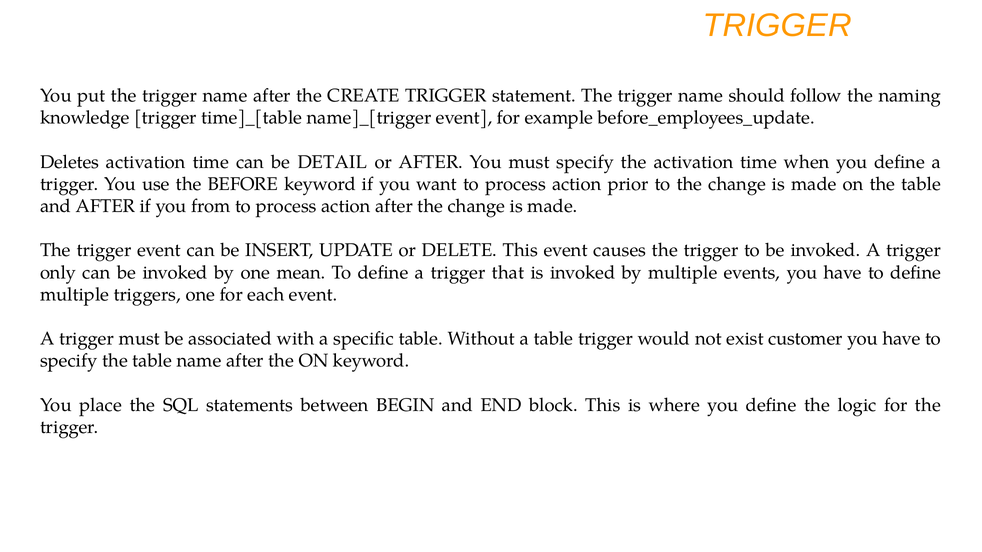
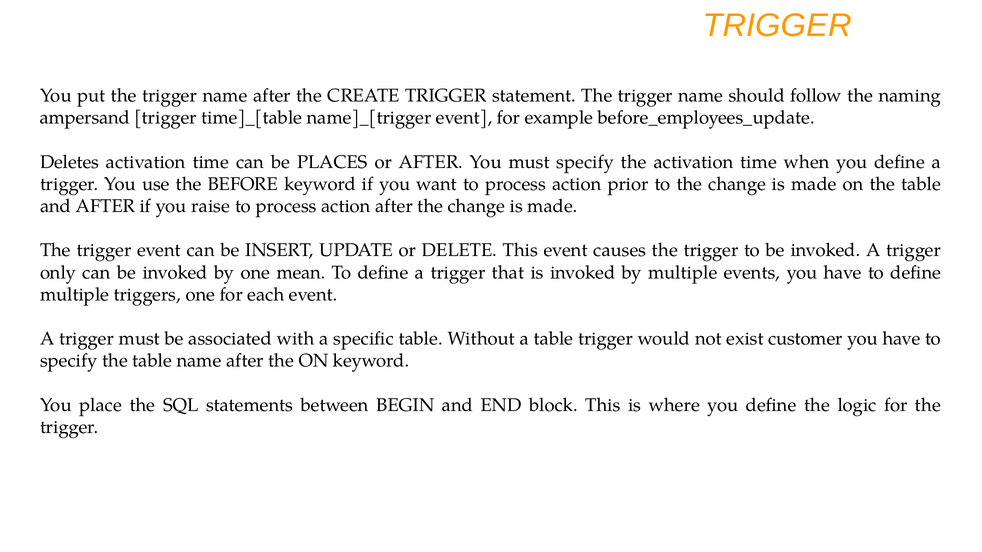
knowledge: knowledge -> ampersand
DETAIL: DETAIL -> PLACES
from: from -> raise
